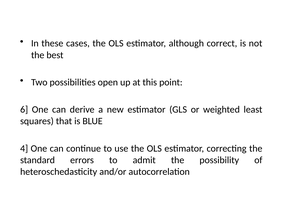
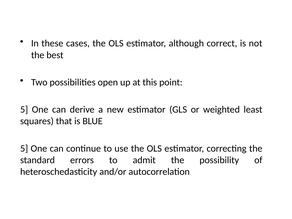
6 at (24, 109): 6 -> 5
4 at (24, 148): 4 -> 5
